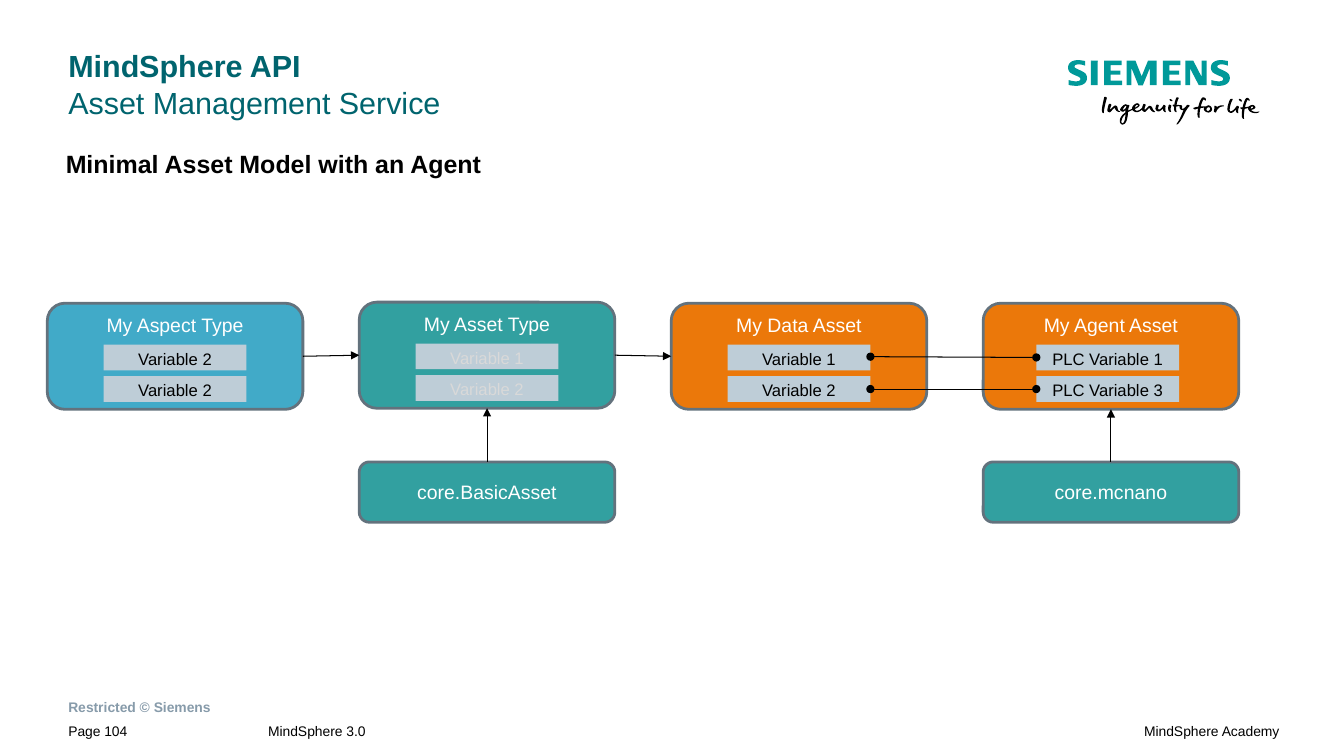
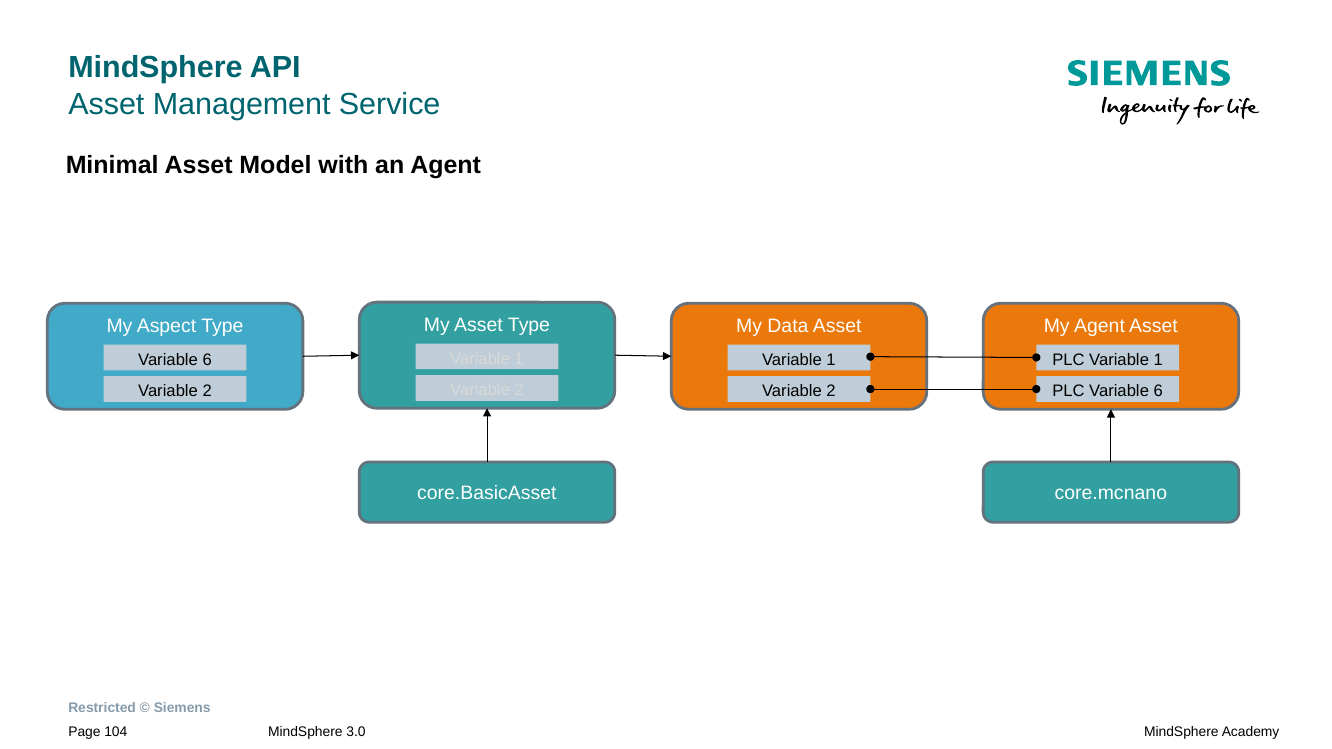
2 at (207, 360): 2 -> 6
PLC Variable 3: 3 -> 6
